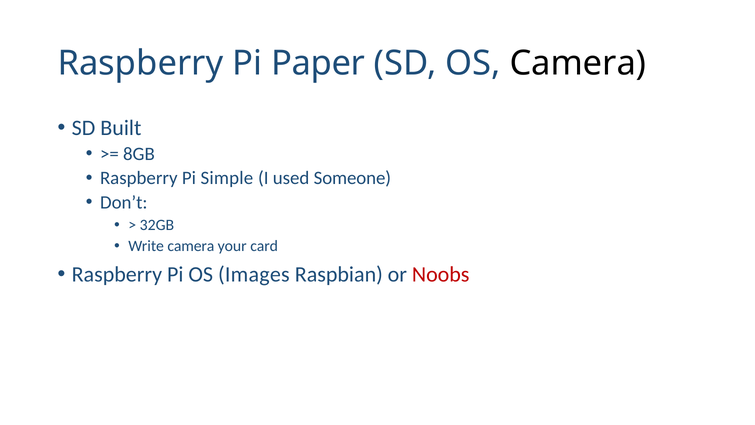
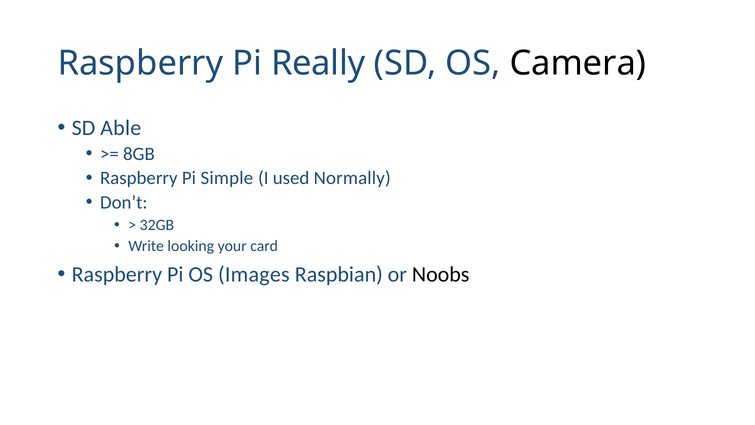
Paper: Paper -> Really
Built: Built -> Able
Someone: Someone -> Normally
Write camera: camera -> looking
Noobs colour: red -> black
